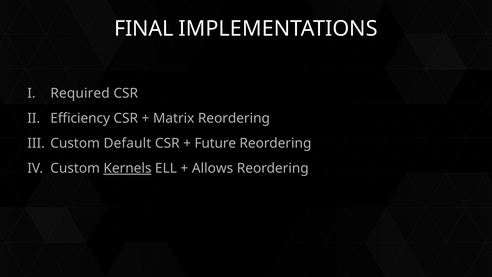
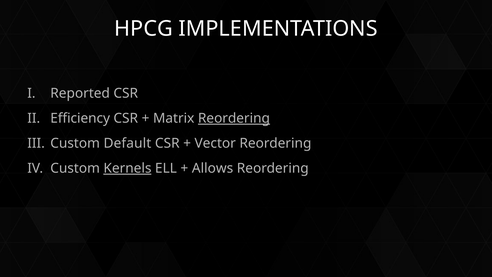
FINAL: FINAL -> HPCG
Required: Required -> Reported
Reordering at (234, 118) underline: none -> present
Future: Future -> Vector
